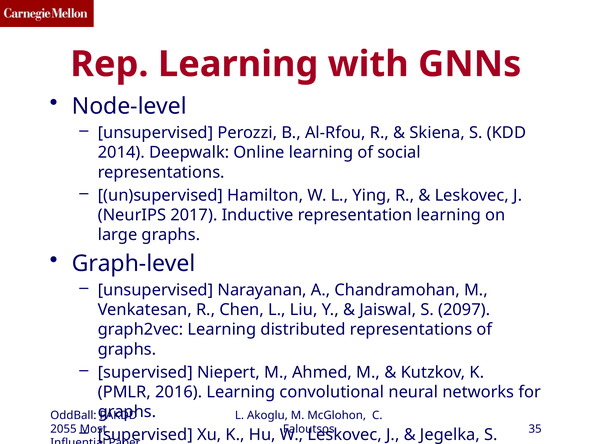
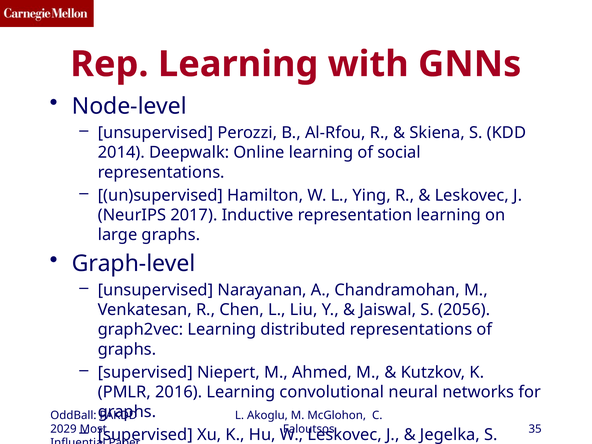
2097: 2097 -> 2056
2055: 2055 -> 2029
